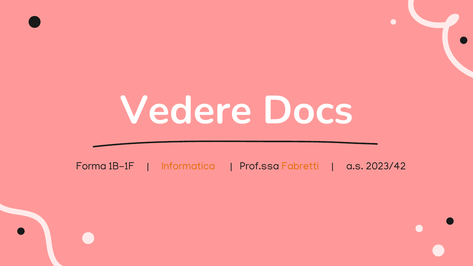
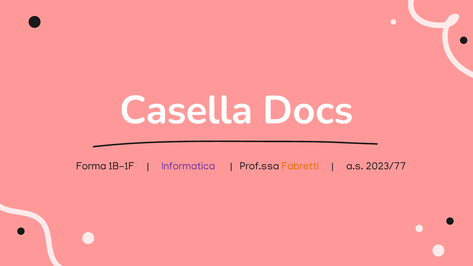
Vedere: Vedere -> Casella
Informatica colour: orange -> purple
2023/42: 2023/42 -> 2023/77
